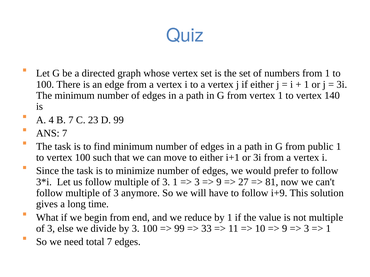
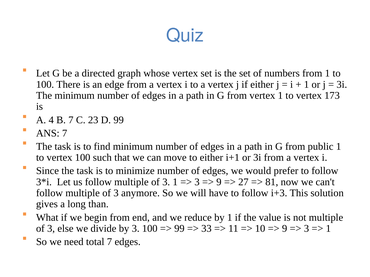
140: 140 -> 173
i+9: i+9 -> i+3
time: time -> than
